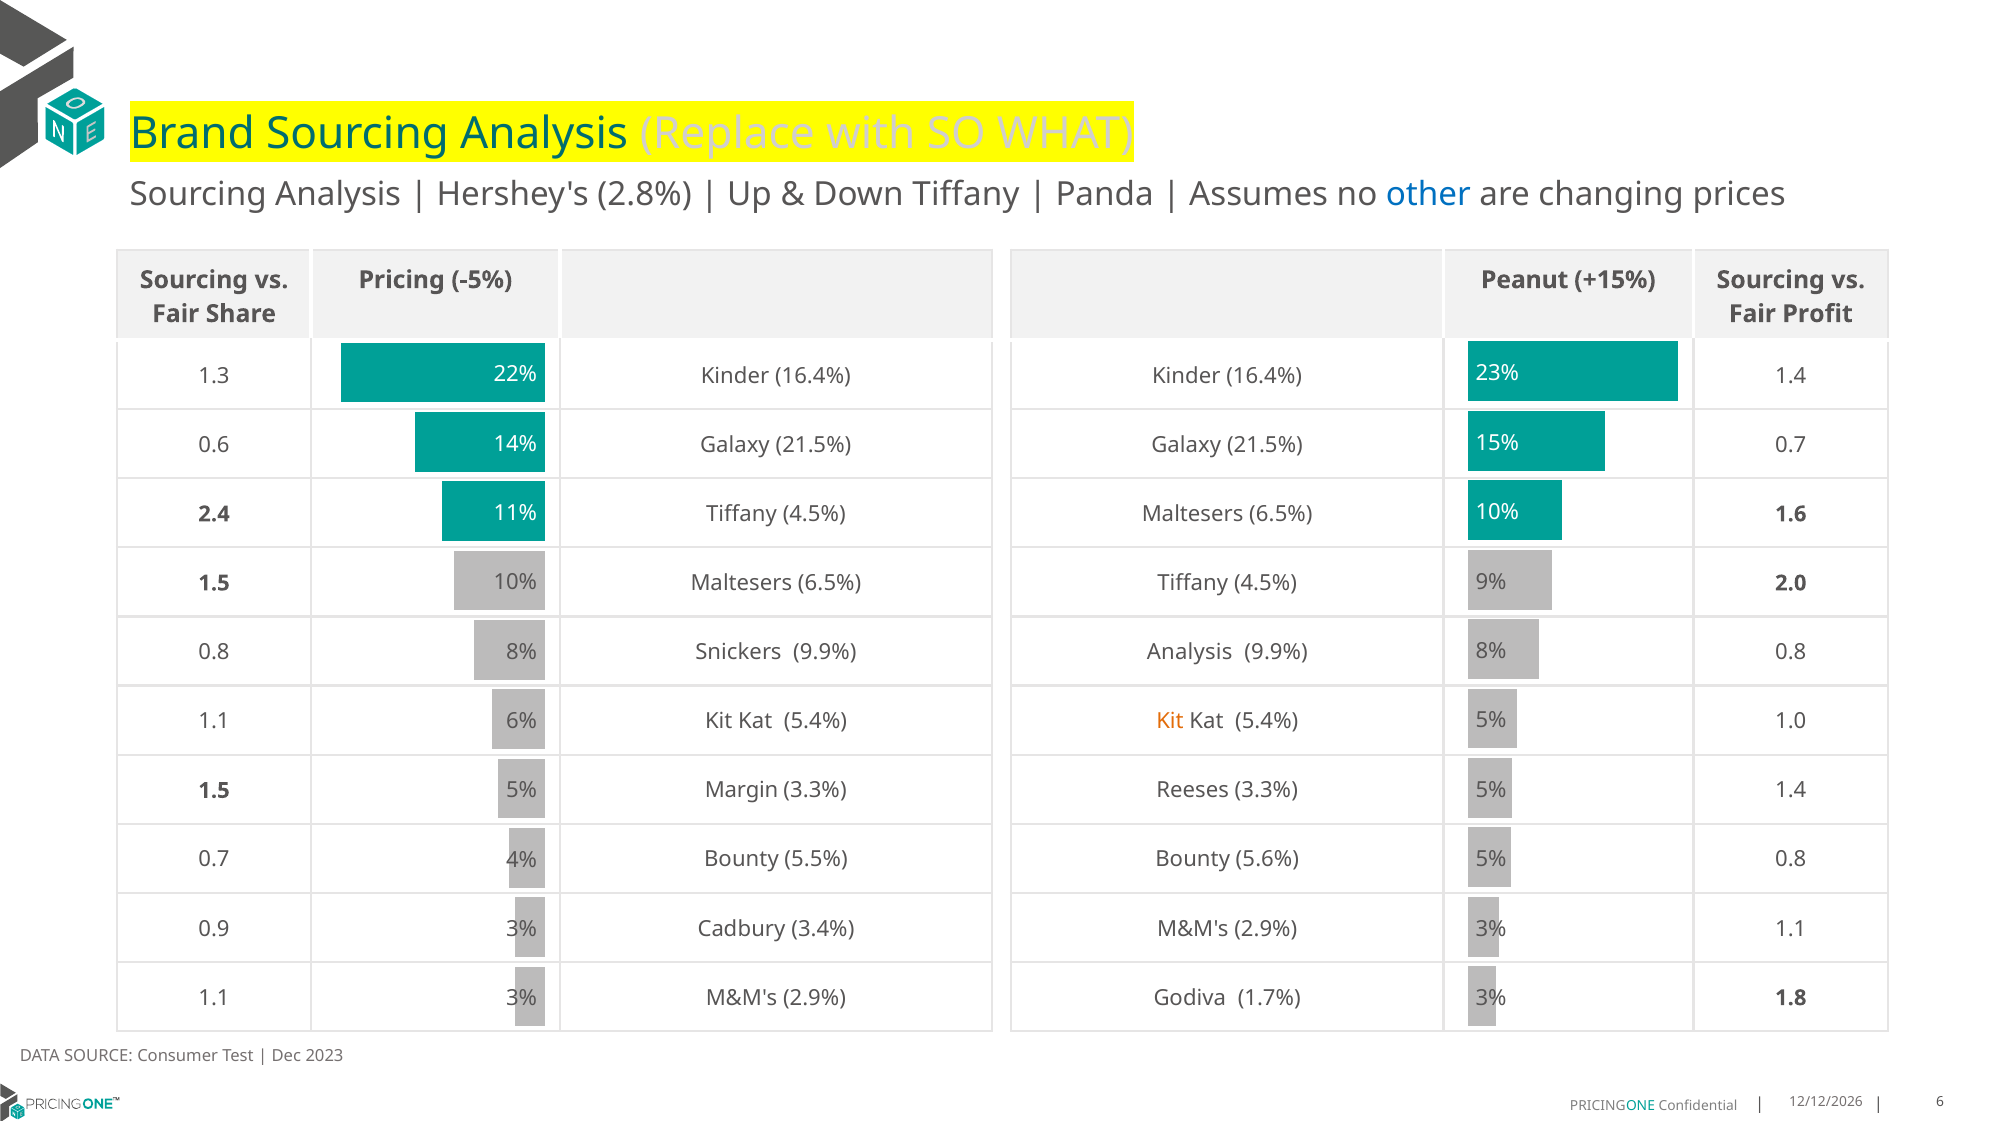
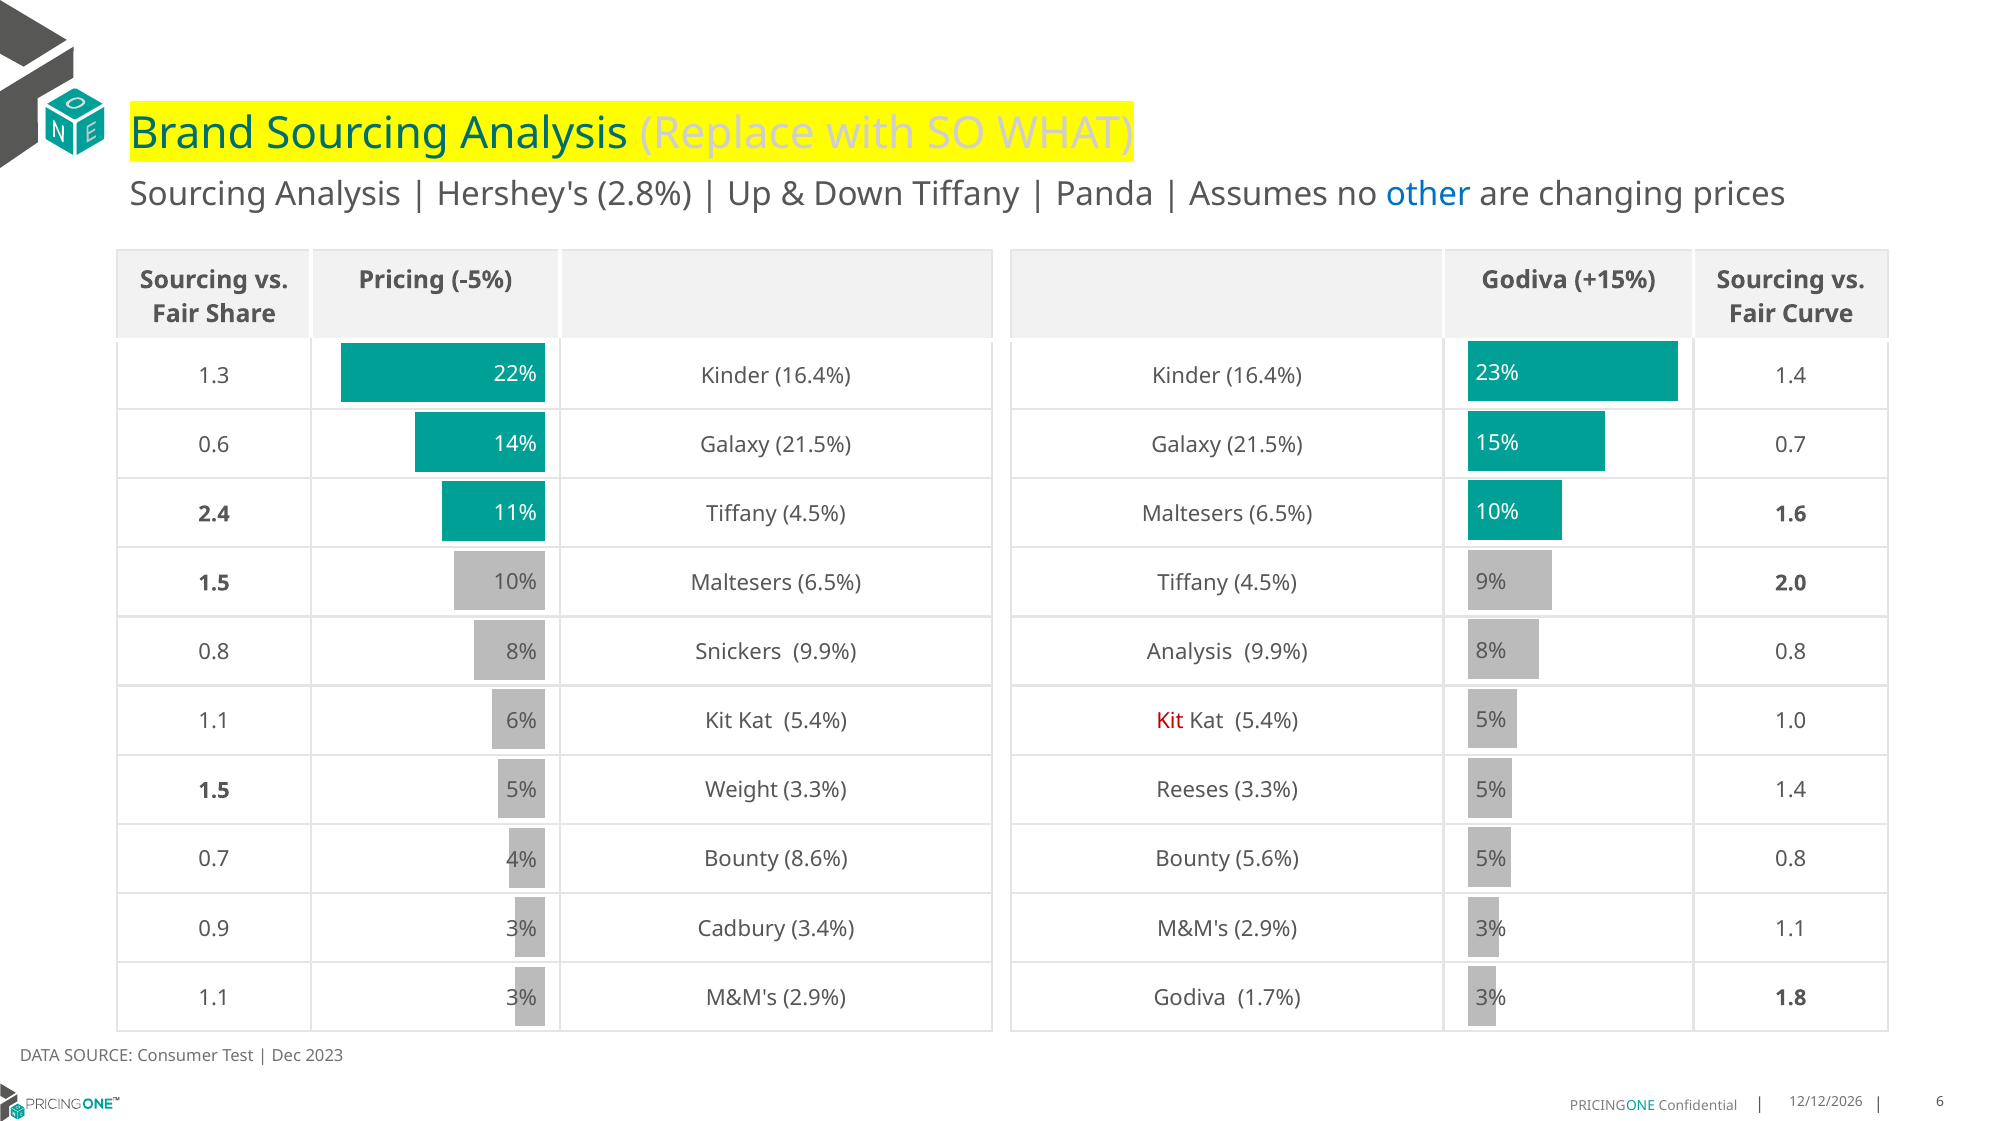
Peanut at (1525, 280): Peanut -> Godiva
Profit: Profit -> Curve
Kit at (1170, 721) colour: orange -> red
Margin: Margin -> Weight
5.5%: 5.5% -> 8.6%
